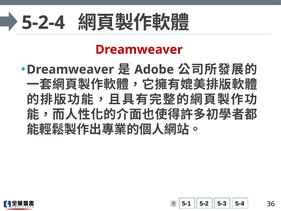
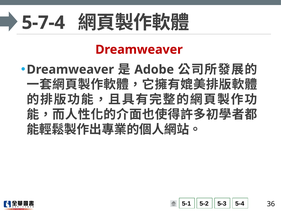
5-2-4: 5-2-4 -> 5-7-4
